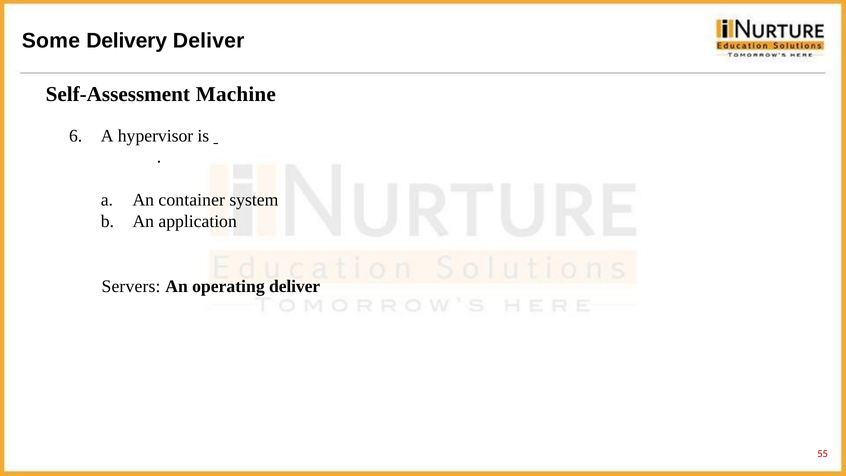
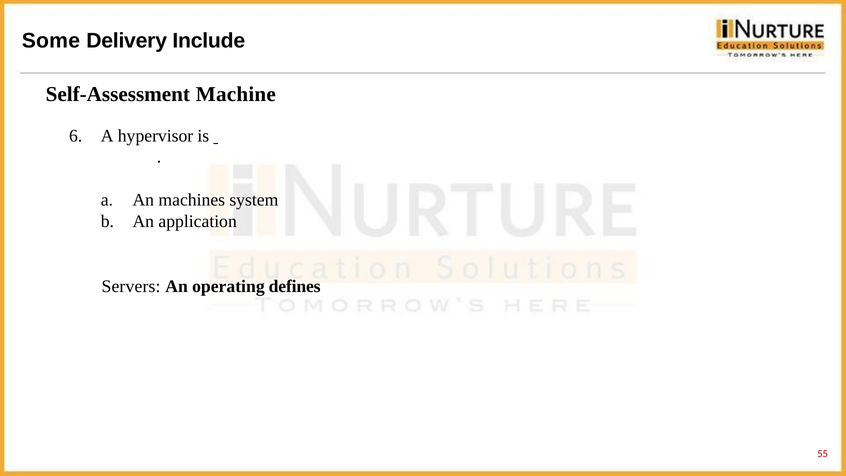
Delivery Deliver: Deliver -> Include
container: container -> machines
operating deliver: deliver -> defines
